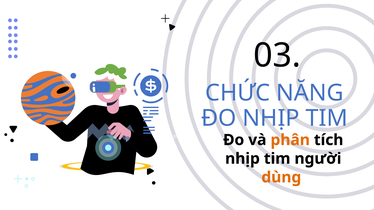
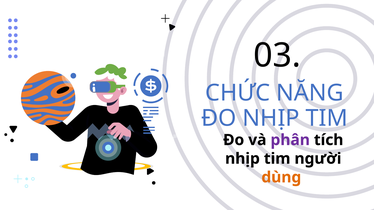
phân colour: orange -> purple
